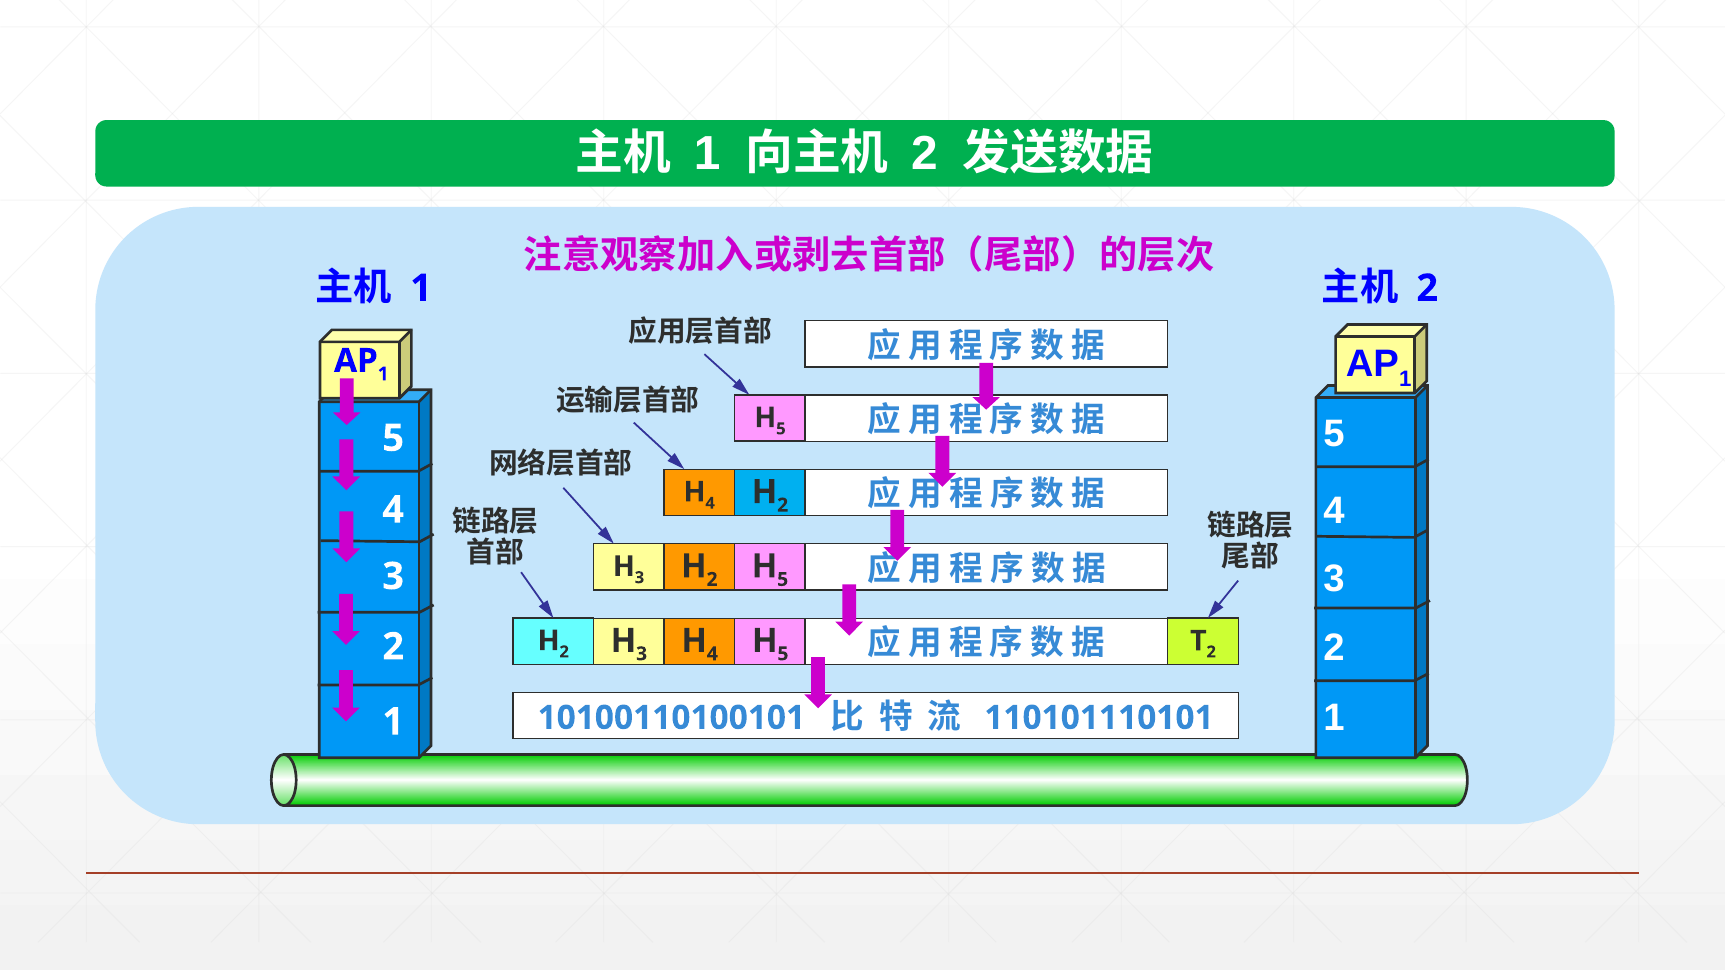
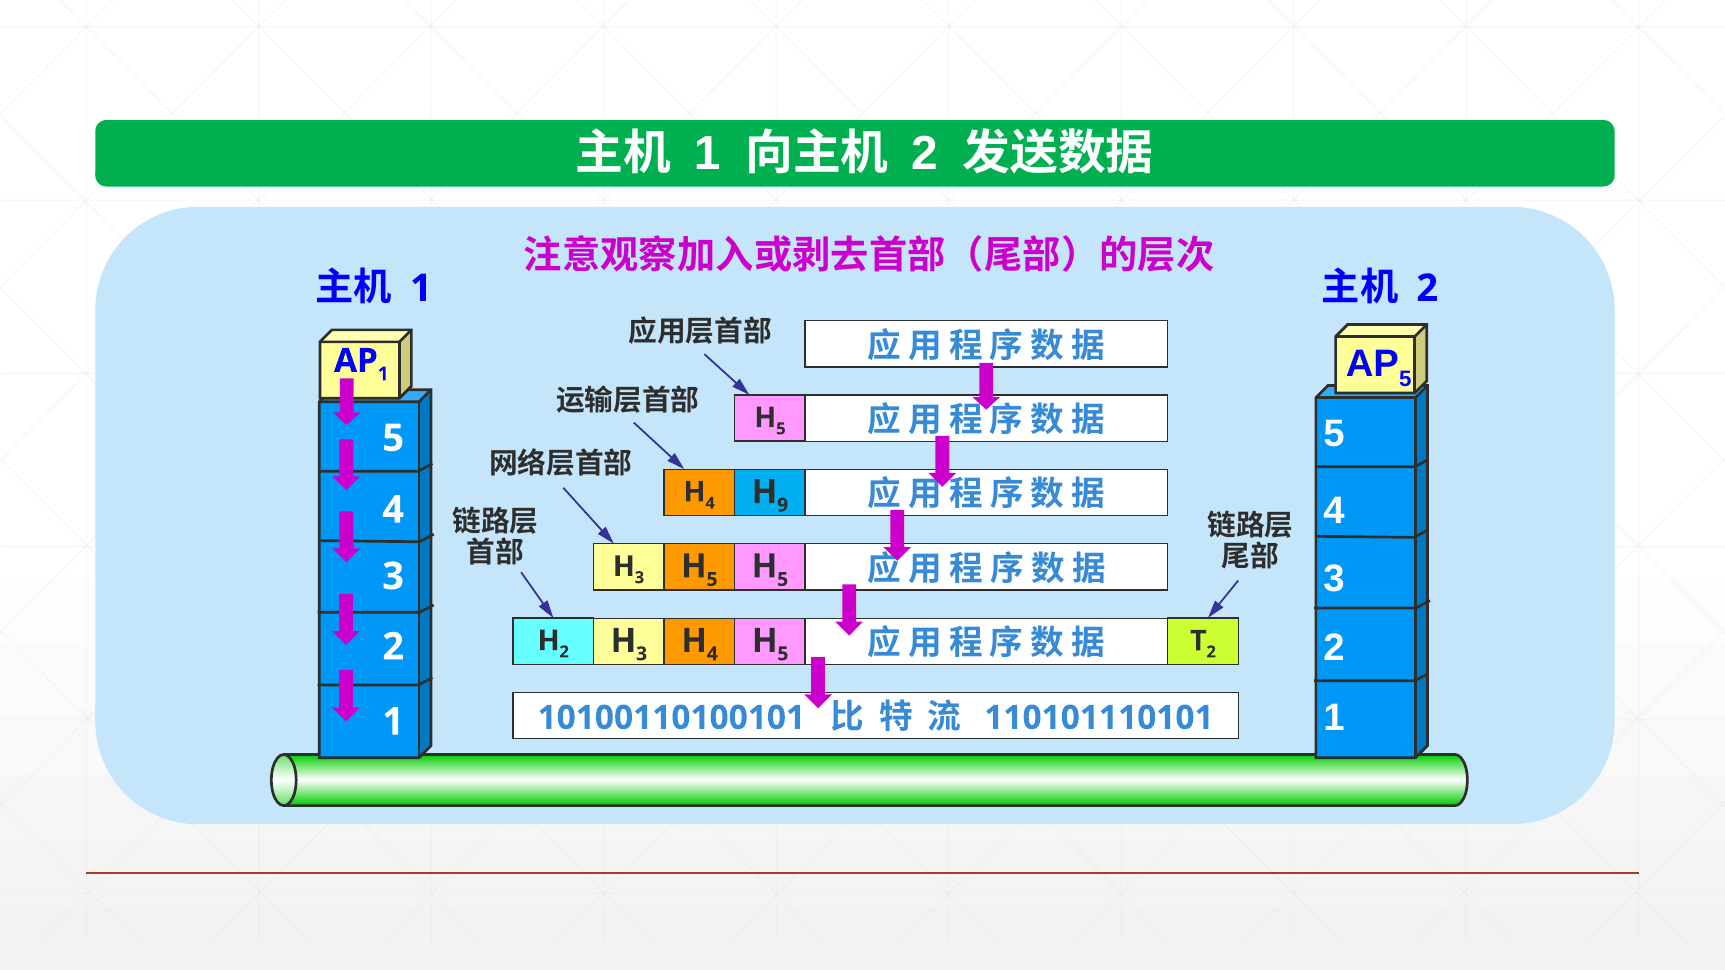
1 at (1405, 379): 1 -> 5
2 at (783, 505): 2 -> 9
2 at (712, 580): 2 -> 5
